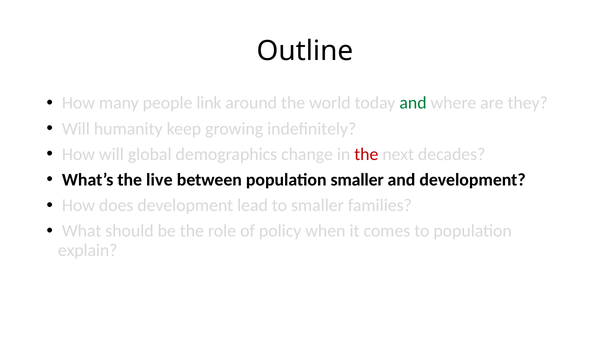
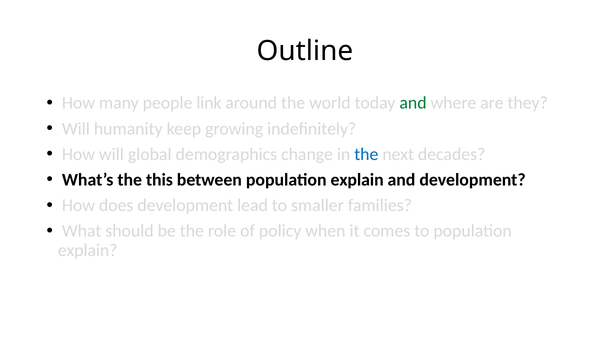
the at (366, 154) colour: red -> blue
live: live -> this
between population smaller: smaller -> explain
